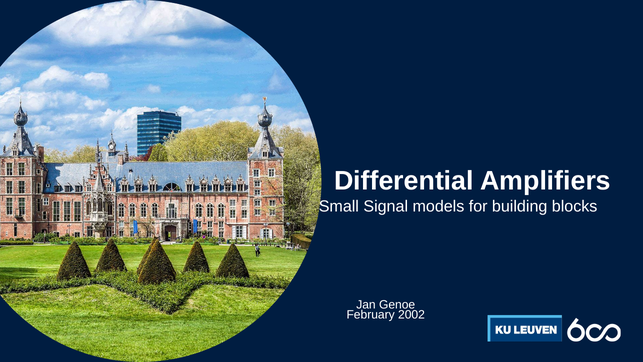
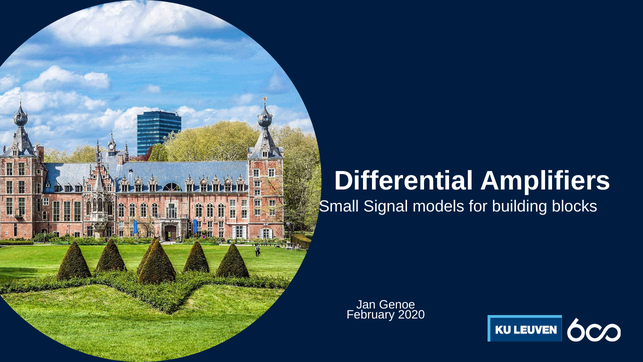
2002: 2002 -> 2020
